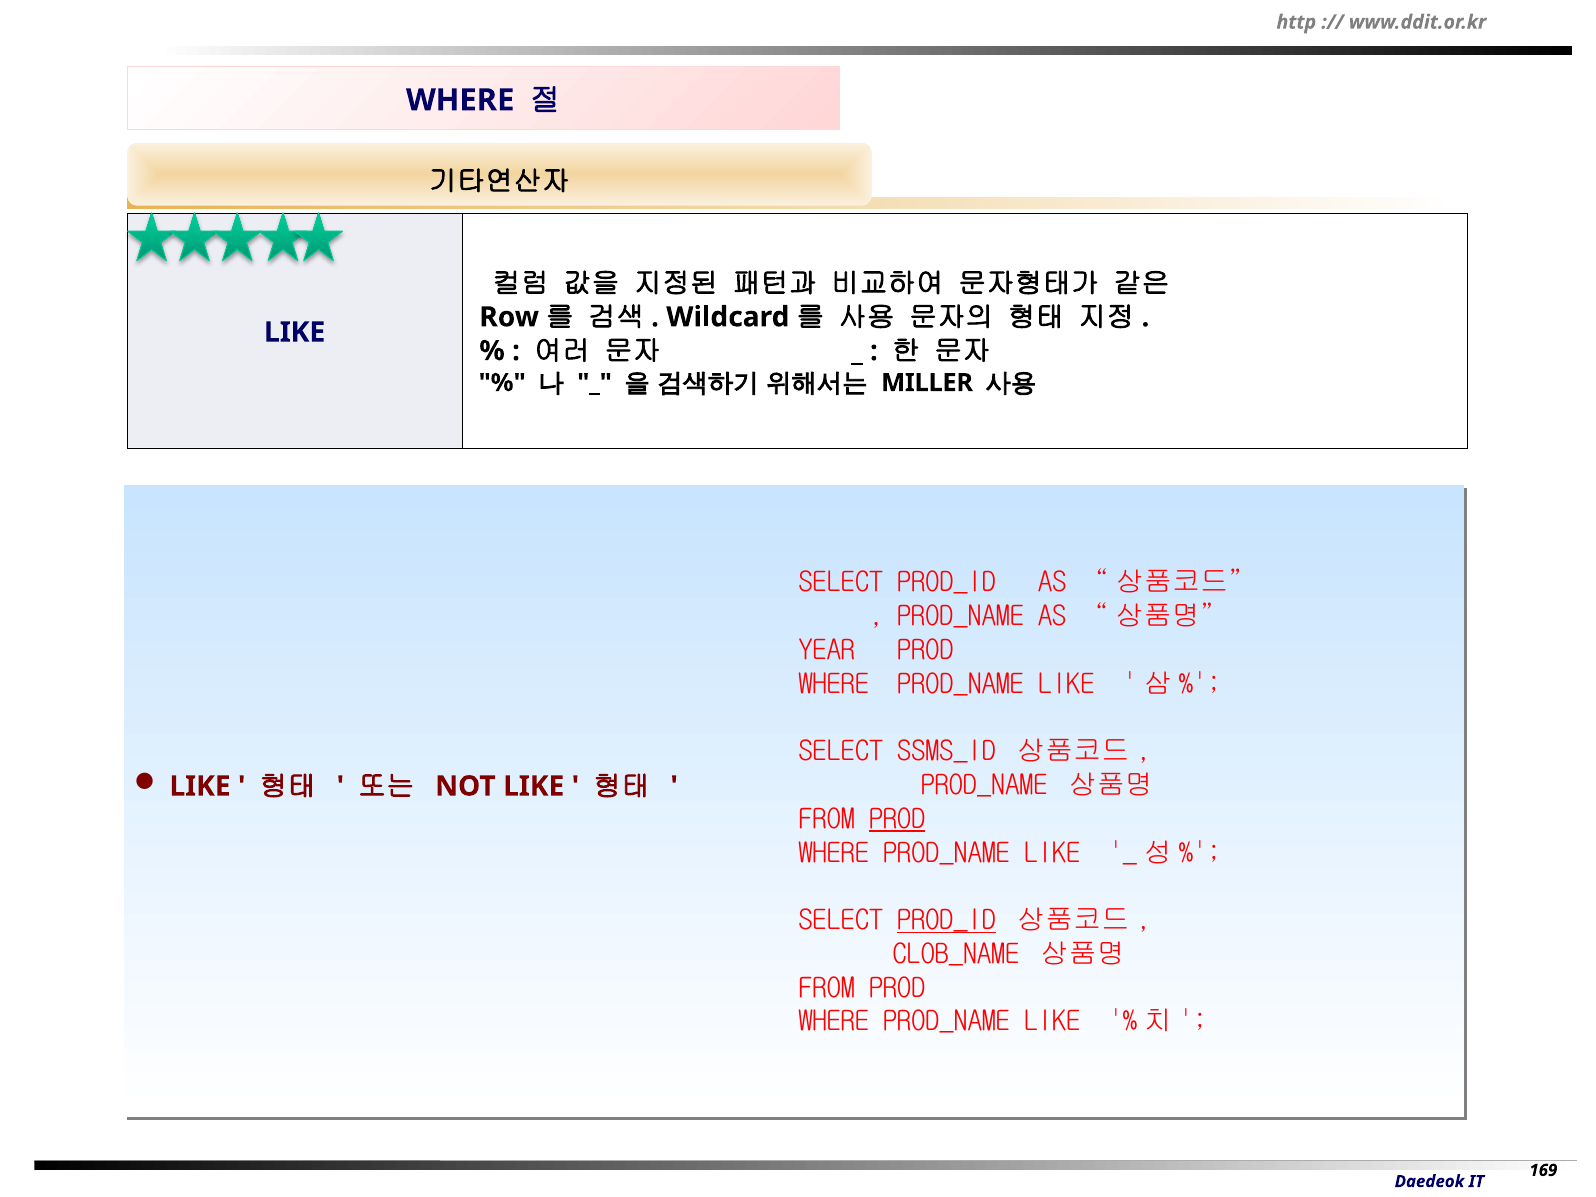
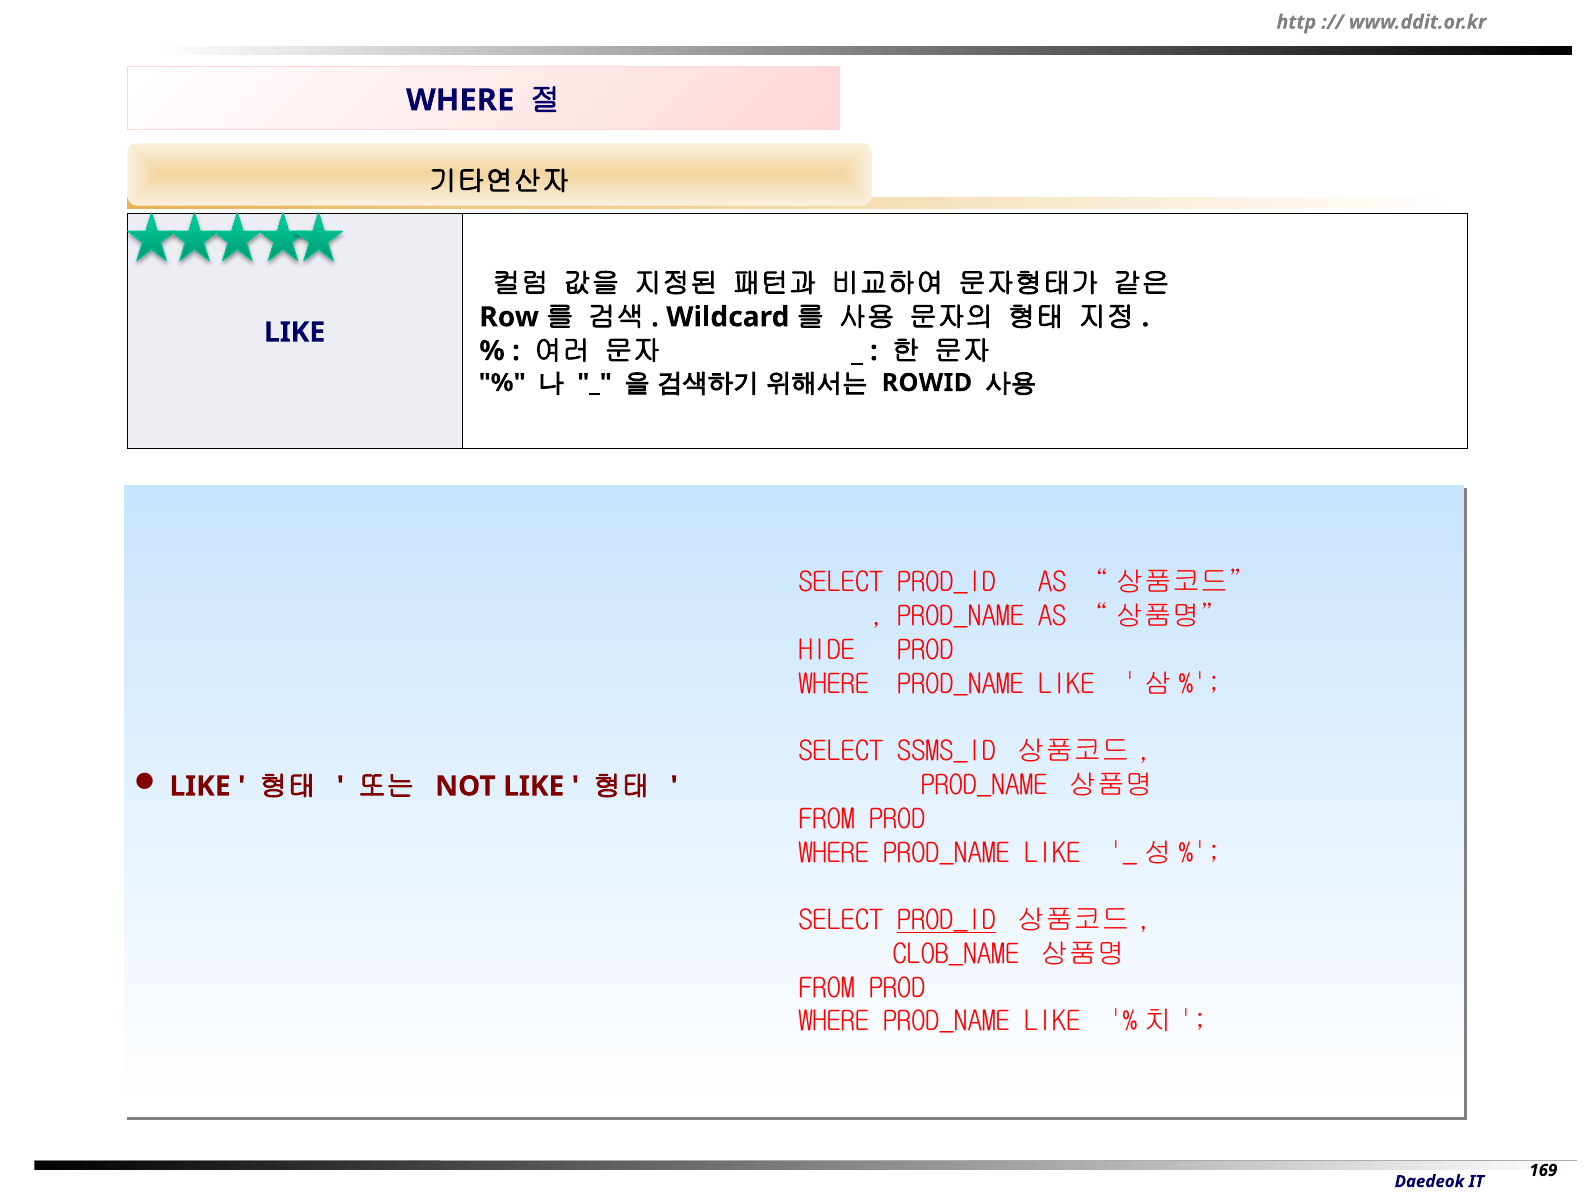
MILLER: MILLER -> ROWID
YEAR: YEAR -> HIDE
PROD at (897, 819) underline: present -> none
